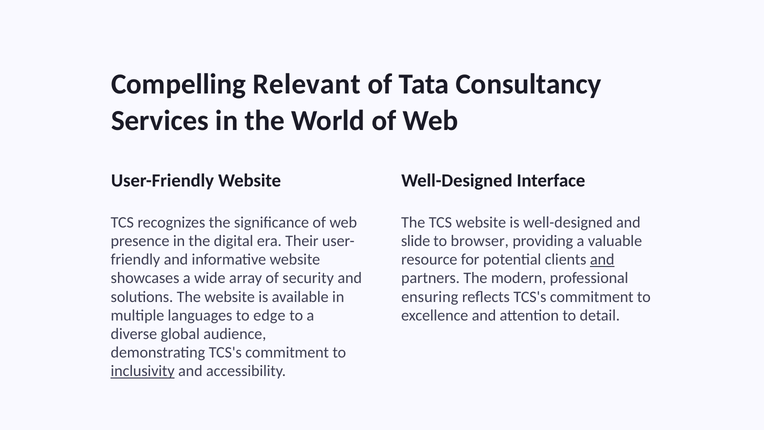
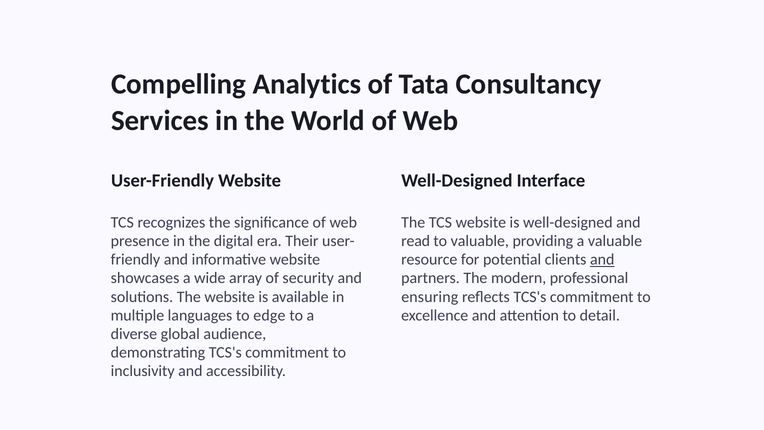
Relevant: Relevant -> Analytics
slide: slide -> read
to browser: browser -> valuable
inclusivity underline: present -> none
